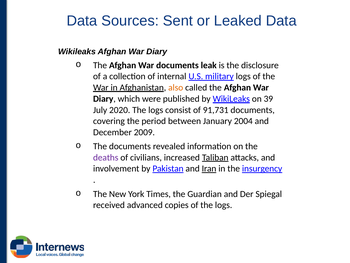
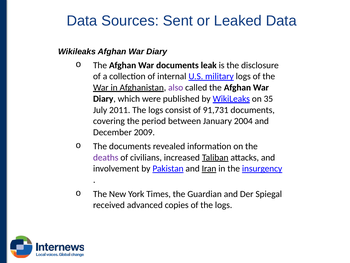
also colour: orange -> purple
39: 39 -> 35
2020: 2020 -> 2011
